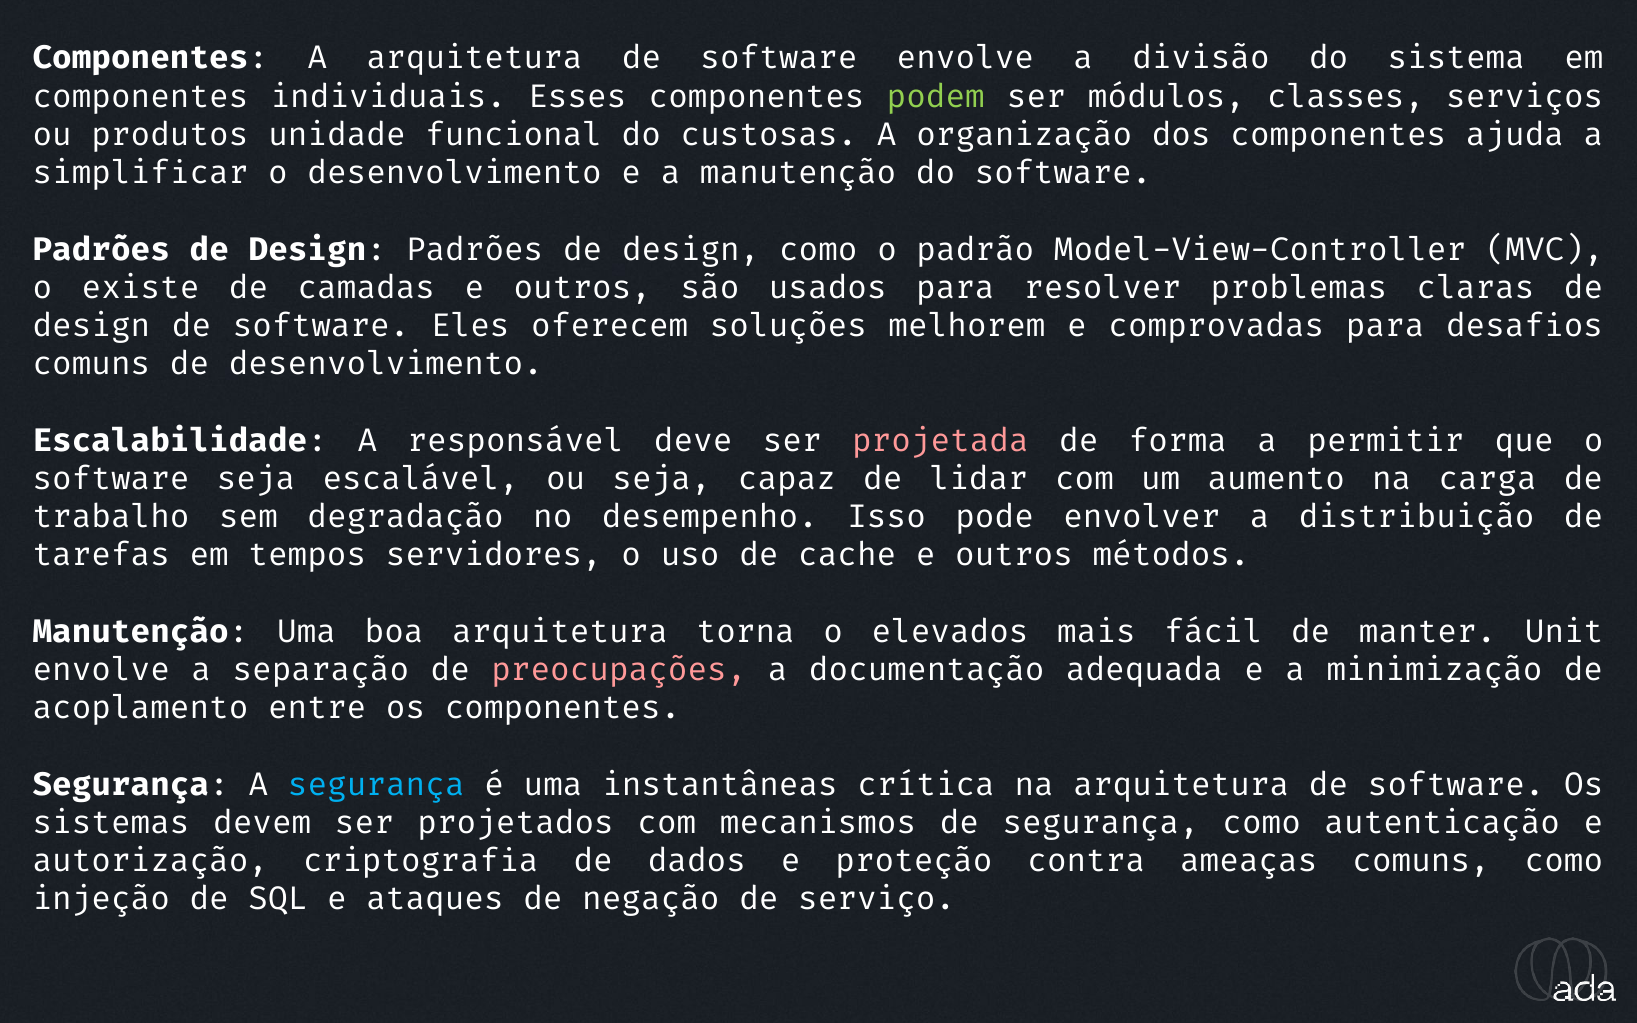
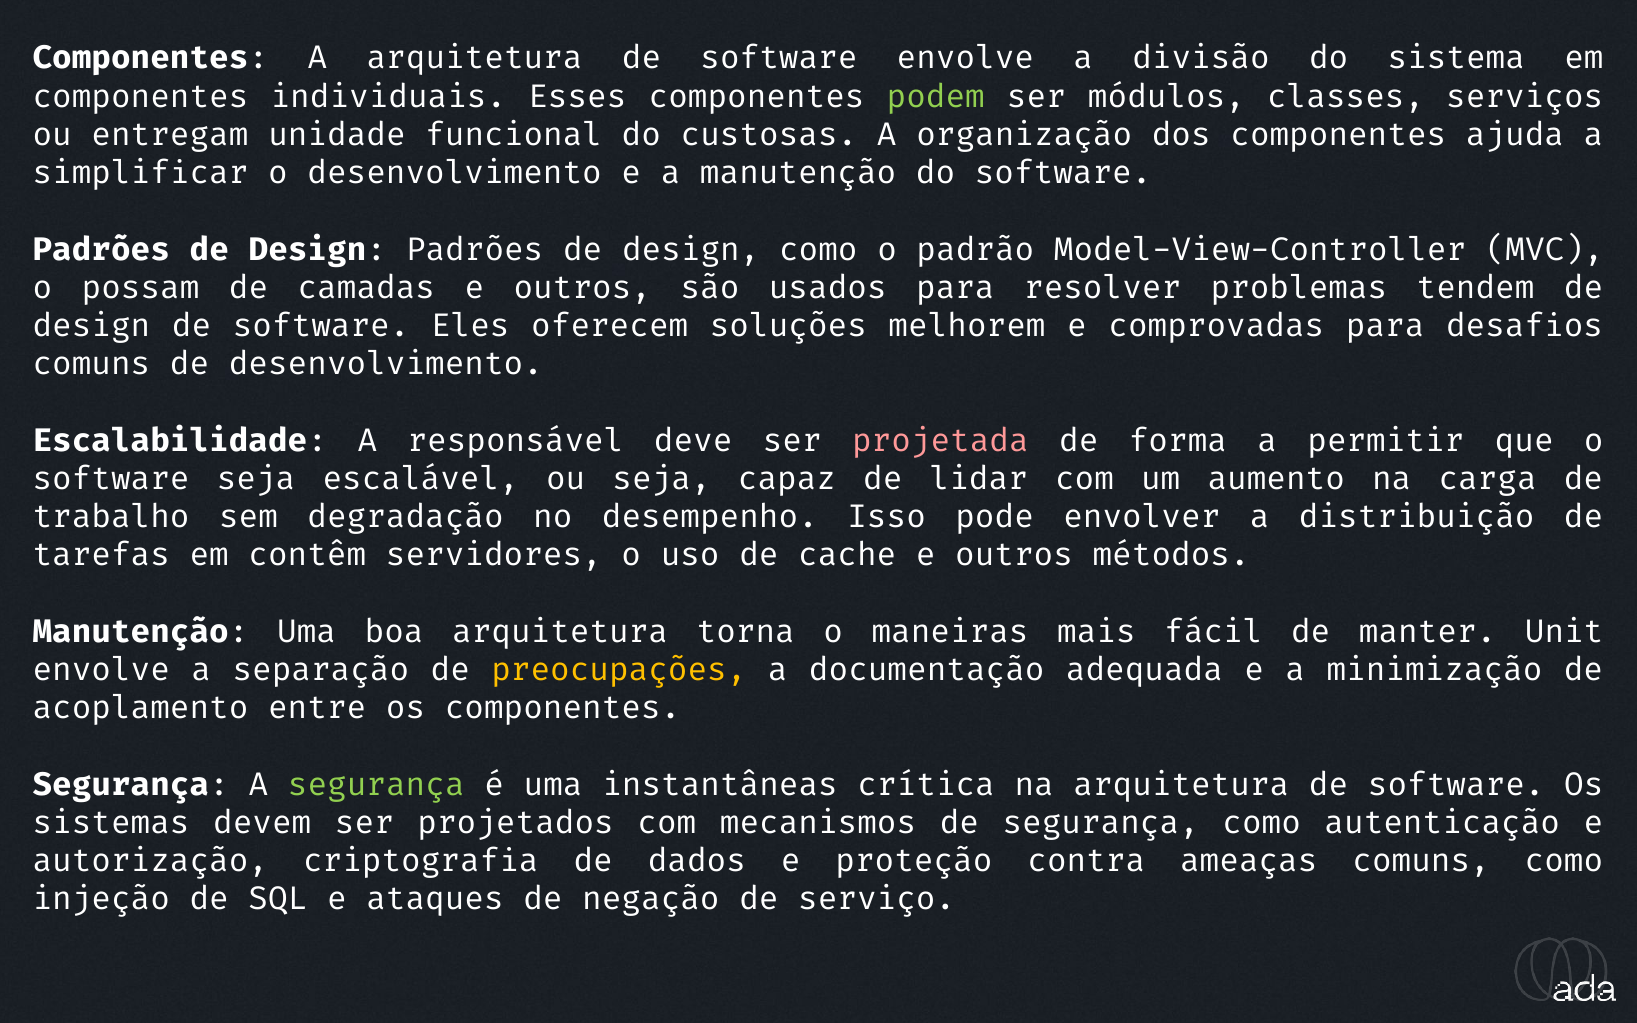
produtos: produtos -> entregam
existe: existe -> possam
claras: claras -> tendem
tempos: tempos -> contêm
elevados: elevados -> maneiras
preocupações colour: pink -> yellow
segurança at (376, 785) colour: light blue -> light green
